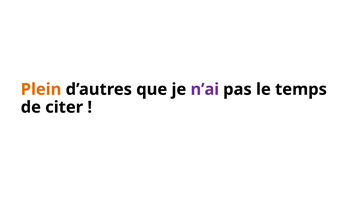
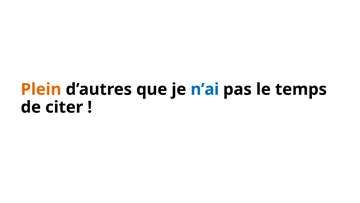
n’ai colour: purple -> blue
